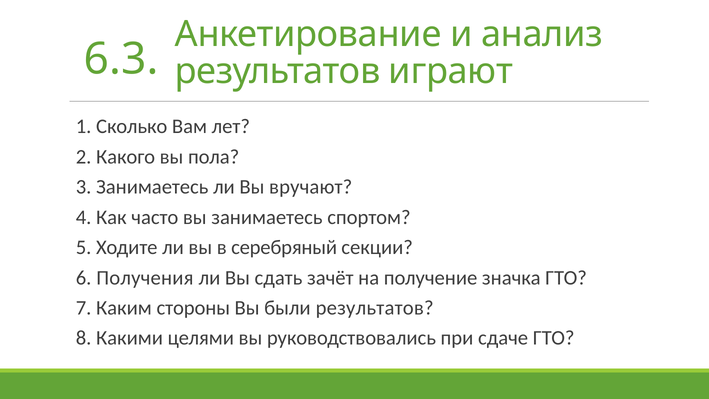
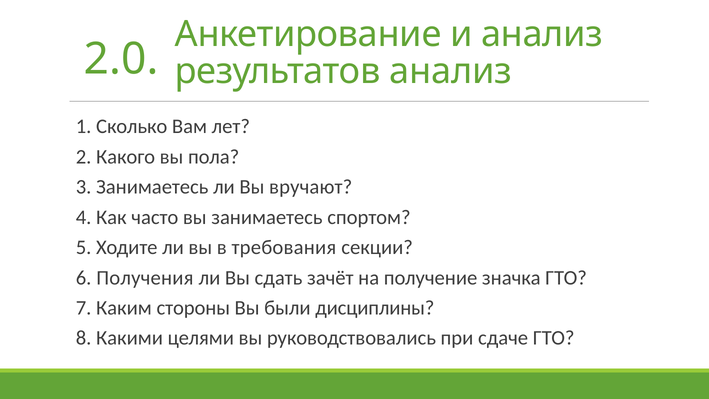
6.3: 6.3 -> 2.0
результатов играют: играют -> анализ
серебряный: серебряный -> требования
были результатов: результатов -> дисциплины
